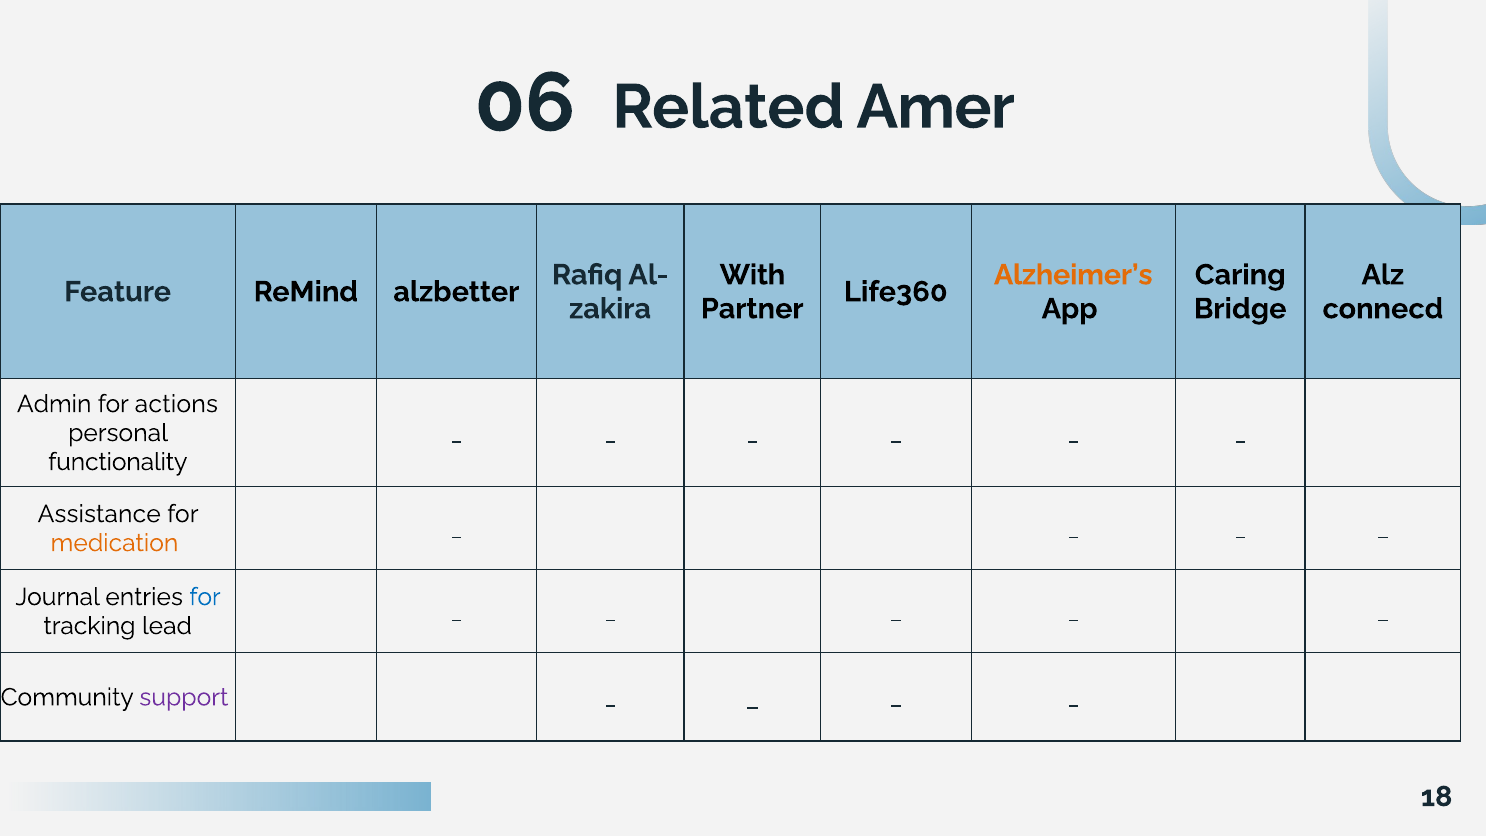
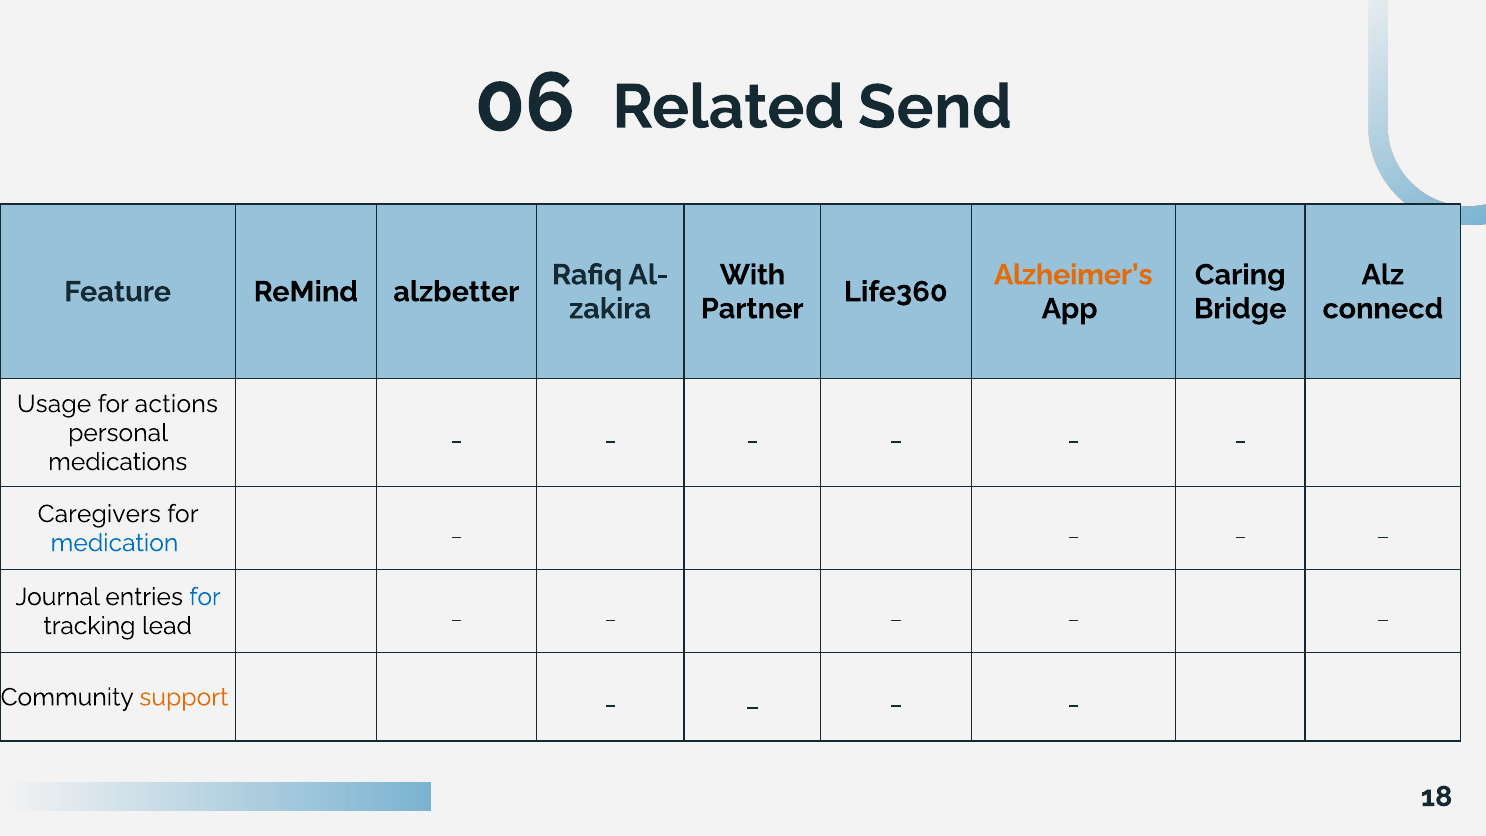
Amer: Amer -> Send
Admin: Admin -> Usage
functionality: functionality -> medications
Assistance: Assistance -> Caregivers
medication colour: orange -> blue
support colour: purple -> orange
